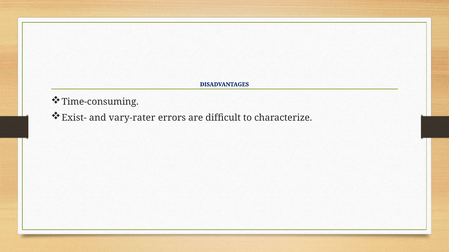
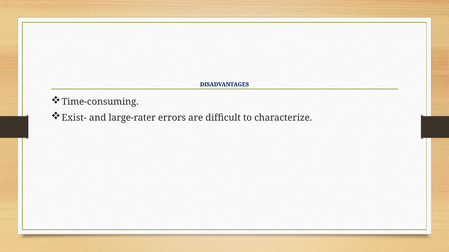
vary-rater: vary-rater -> large-rater
